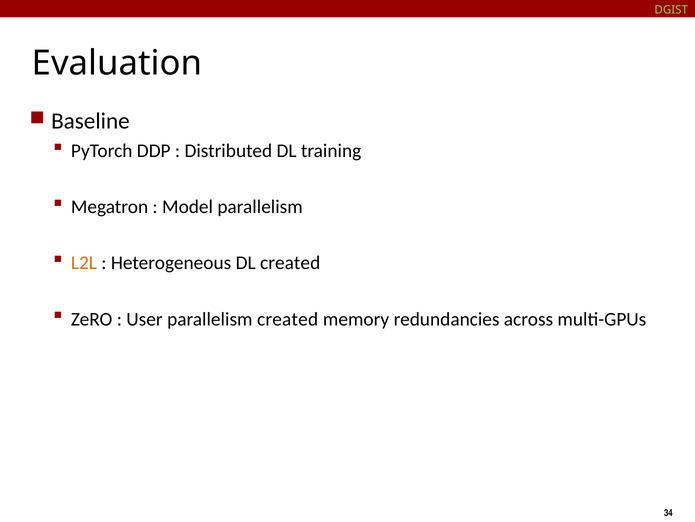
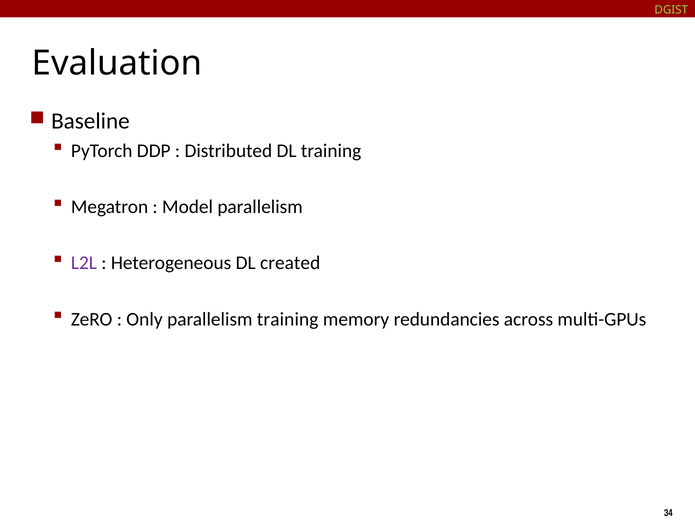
L2L colour: orange -> purple
User: User -> Only
parallelism created: created -> training
